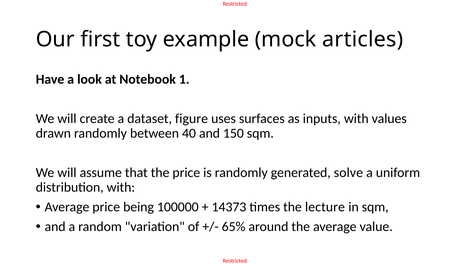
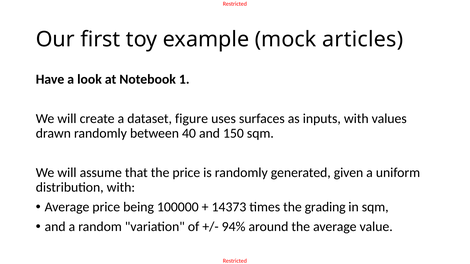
solve: solve -> given
lecture: lecture -> grading
65%: 65% -> 94%
